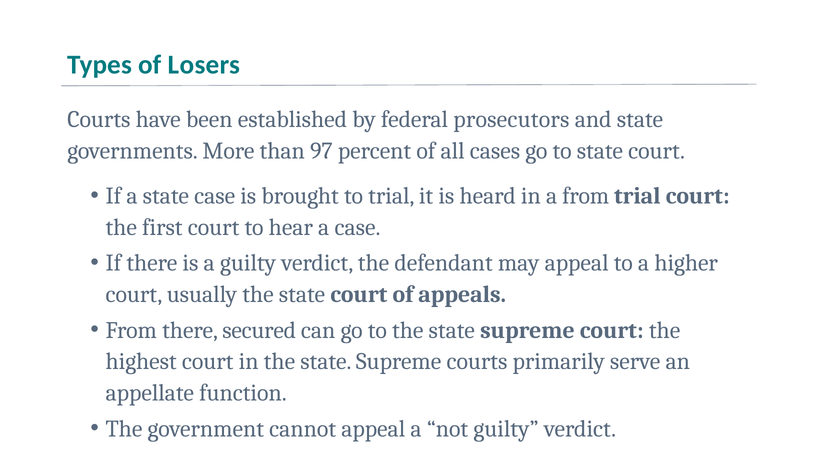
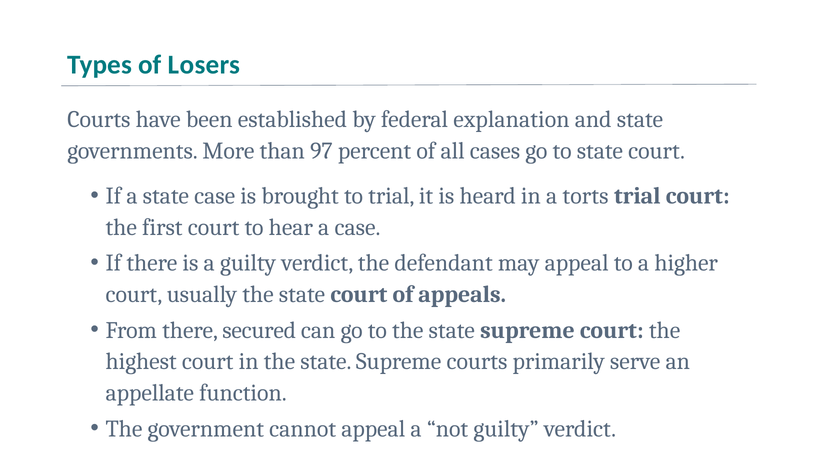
prosecutors: prosecutors -> explanation
a from: from -> torts
